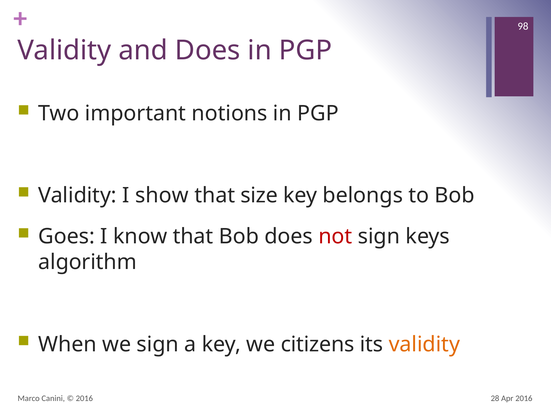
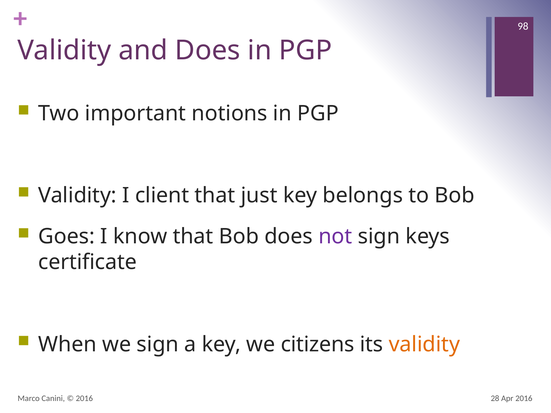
show: show -> client
size: size -> just
not colour: red -> purple
algorithm: algorithm -> certificate
